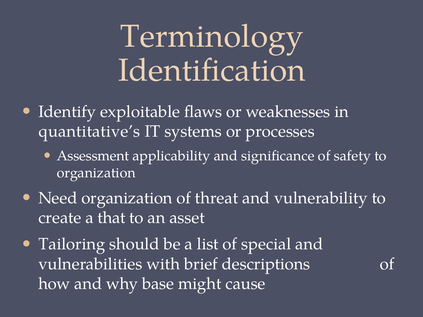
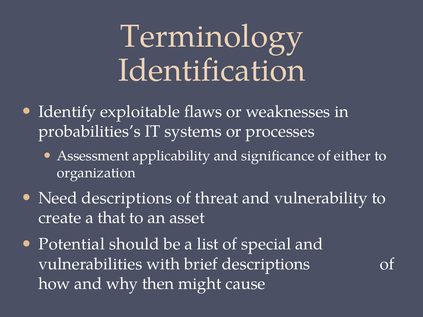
quantitative’s: quantitative’s -> probabilities’s
safety: safety -> either
Need organization: organization -> descriptions
Tailoring: Tailoring -> Potential
base: base -> then
